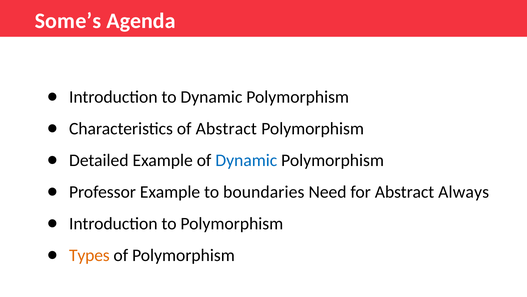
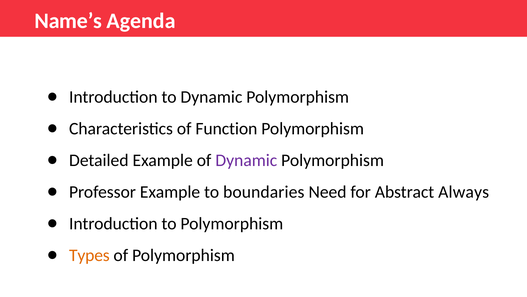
Some’s: Some’s -> Name’s
of Abstract: Abstract -> Function
Dynamic at (246, 160) colour: blue -> purple
